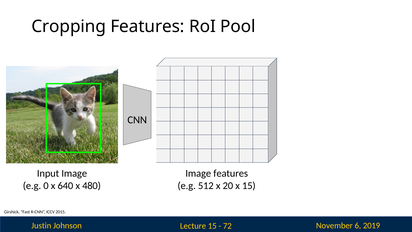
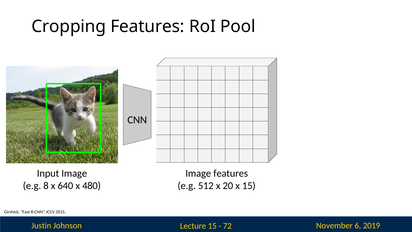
0: 0 -> 8
